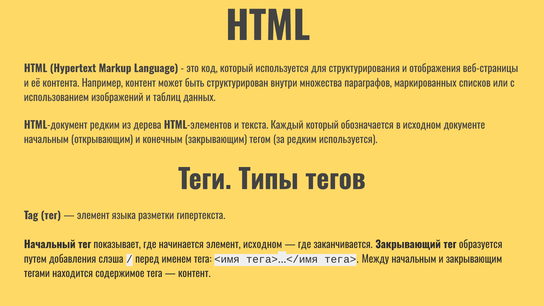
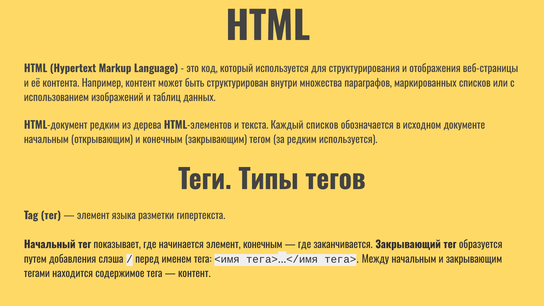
Каждый который: который -> списков
элемент исходном: исходном -> конечным
